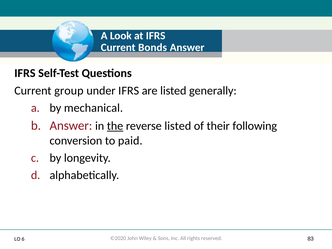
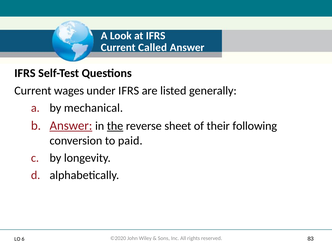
Bonds: Bonds -> Called
group: group -> wages
Answer at (71, 126) underline: none -> present
reverse listed: listed -> sheet
